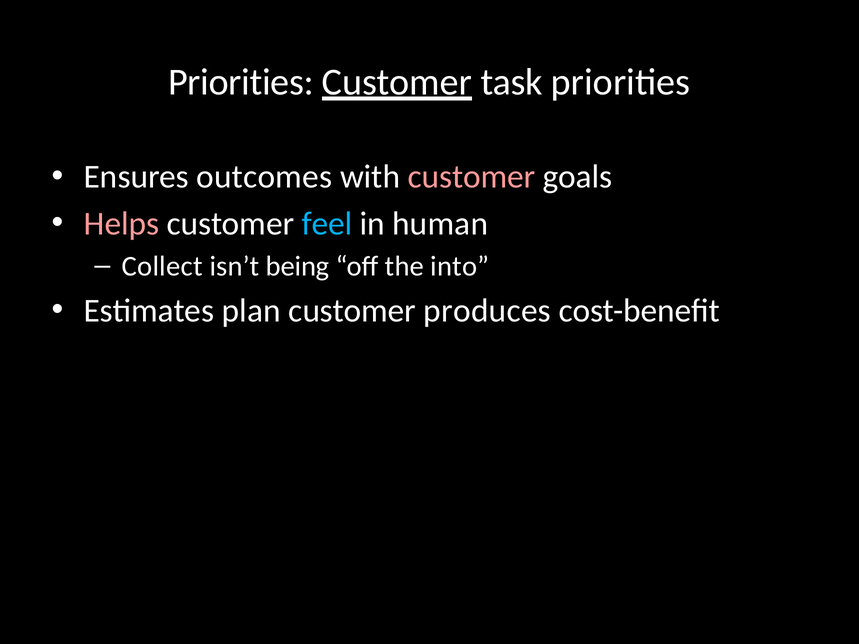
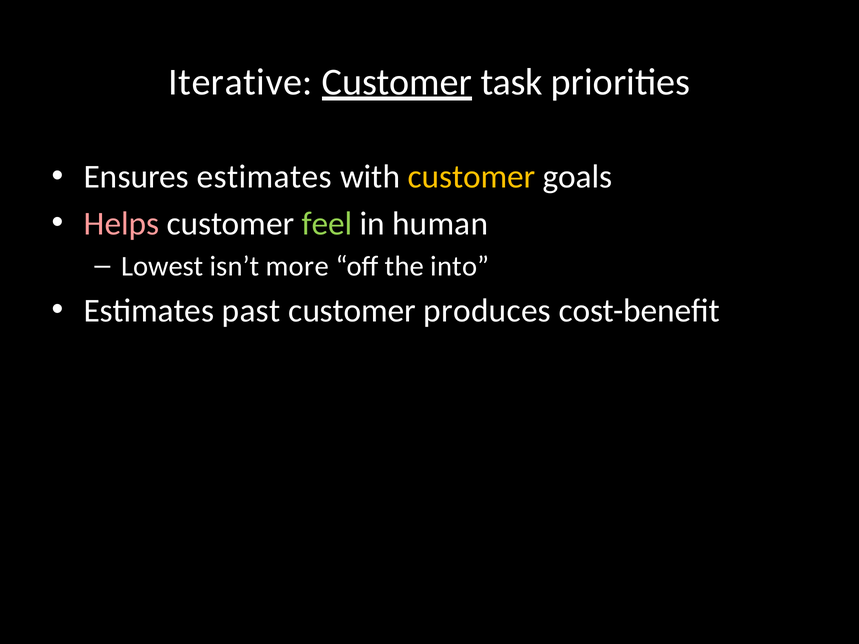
Priorities at (241, 82): Priorities -> Iterative
Ensures outcomes: outcomes -> estimates
customer at (472, 177) colour: pink -> yellow
feel colour: light blue -> light green
Collect: Collect -> Lowest
being: being -> more
plan: plan -> past
